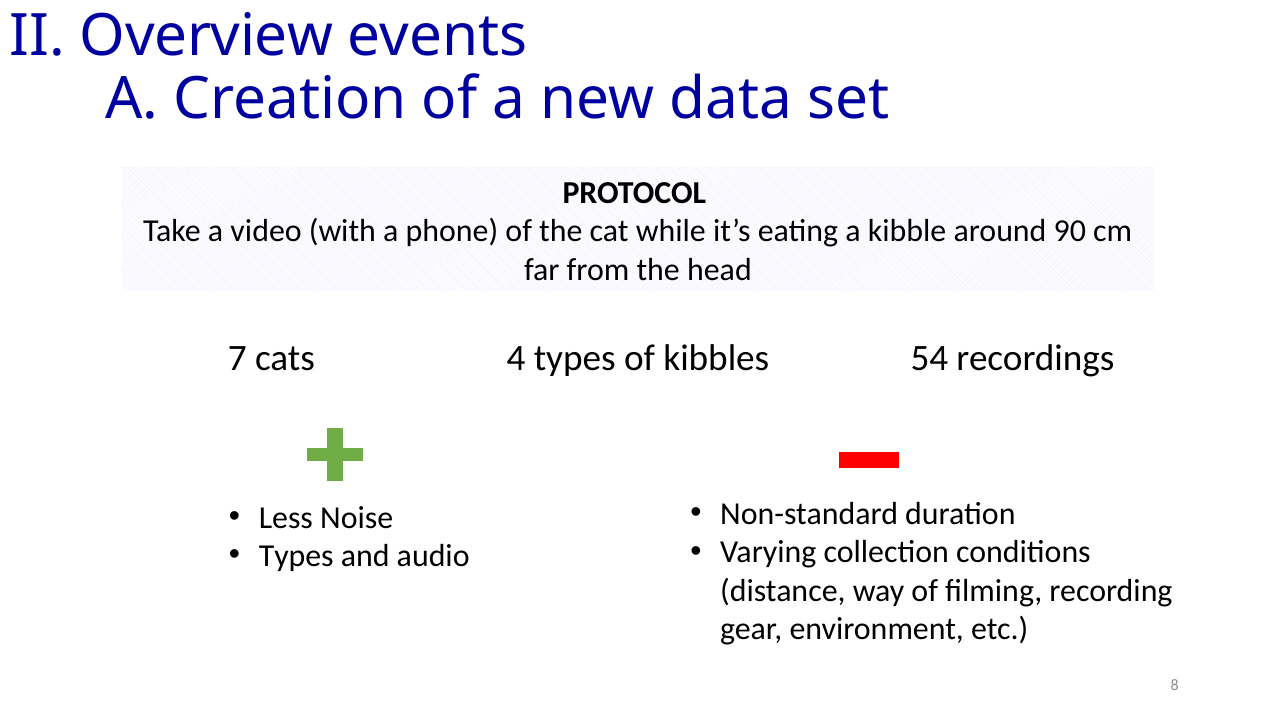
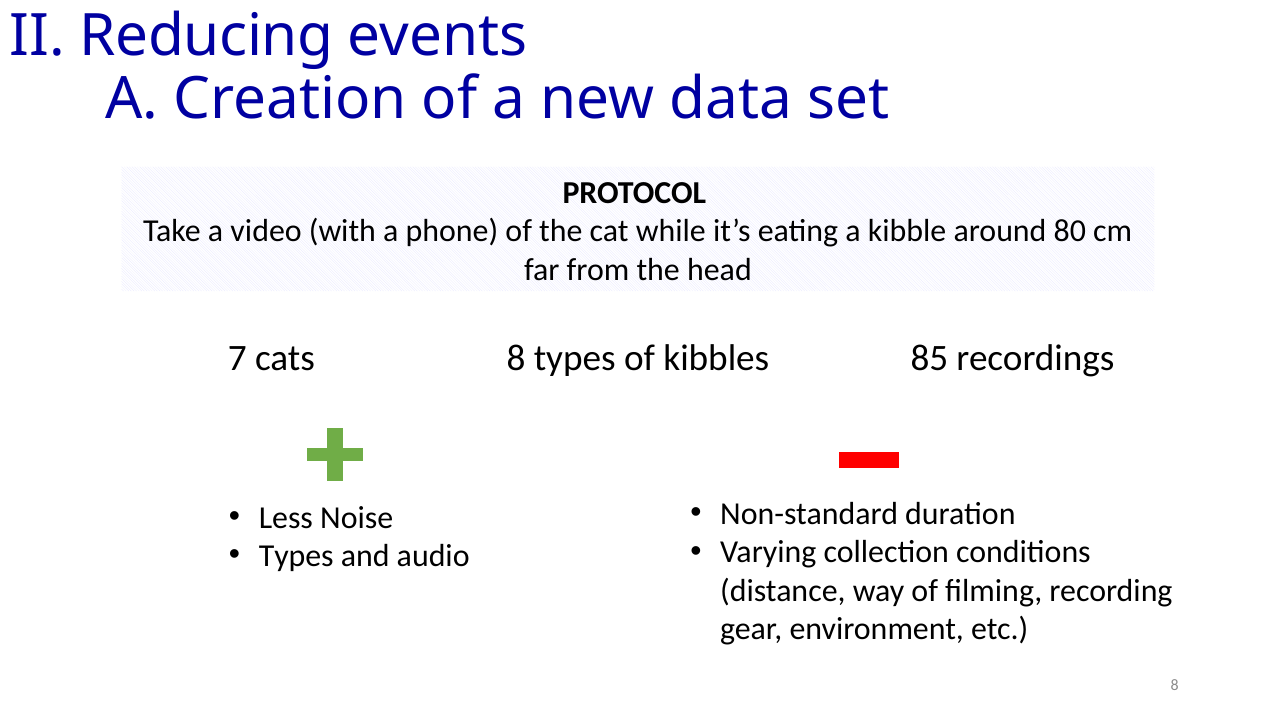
Overview: Overview -> Reducing
90: 90 -> 80
cats 4: 4 -> 8
54: 54 -> 85
